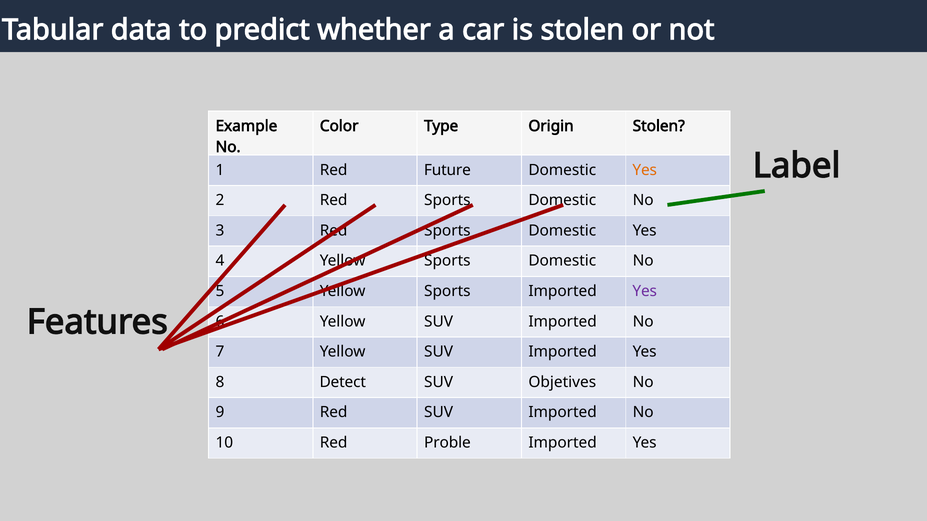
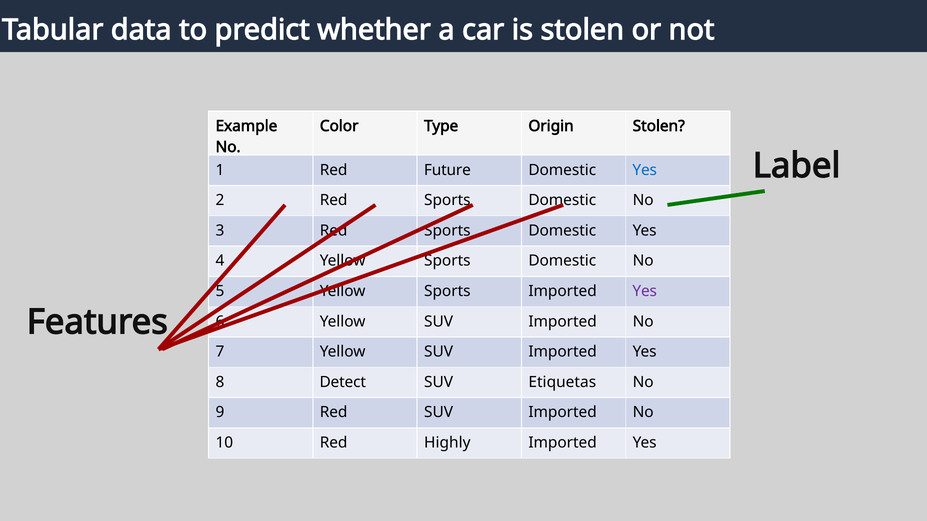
Yes at (645, 170) colour: orange -> blue
Objetives: Objetives -> Etiquetas
Proble: Proble -> Highly
